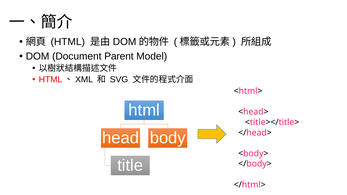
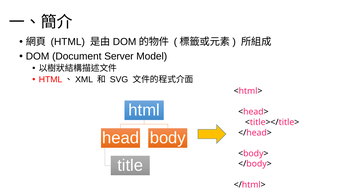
Parent: Parent -> Server
